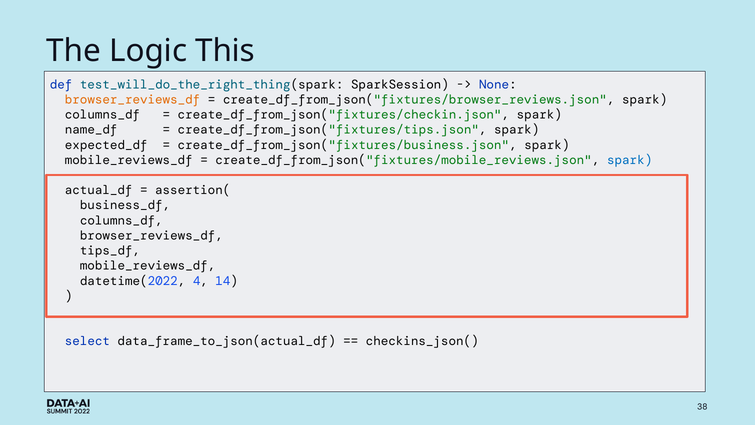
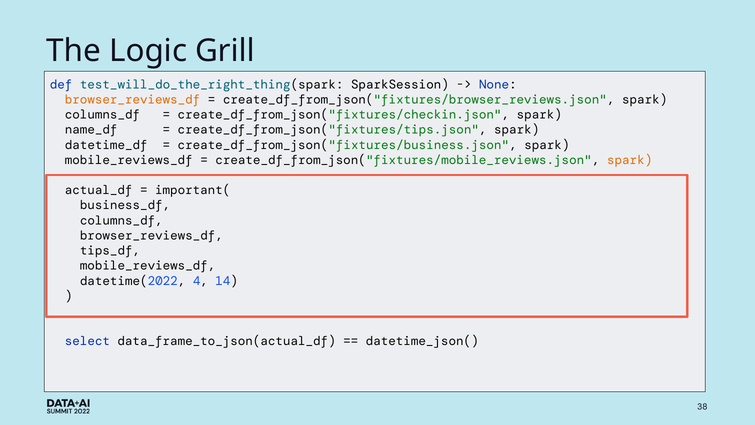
This: This -> Grill
expected_df: expected_df -> datetime_df
spark at (630, 160) colour: blue -> orange
assertion(: assertion( -> important(
checkins_json(: checkins_json( -> datetime_json(
